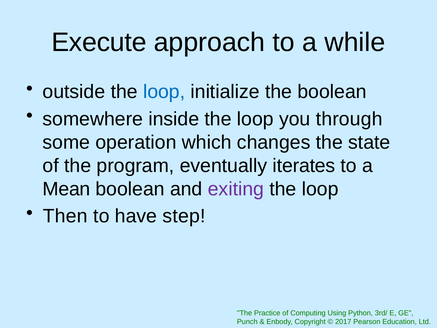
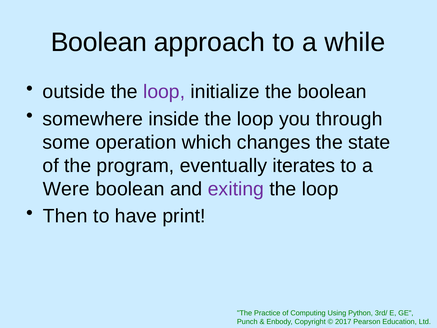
Execute at (99, 42): Execute -> Boolean
loop at (164, 92) colour: blue -> purple
Mean: Mean -> Were
step: step -> print
